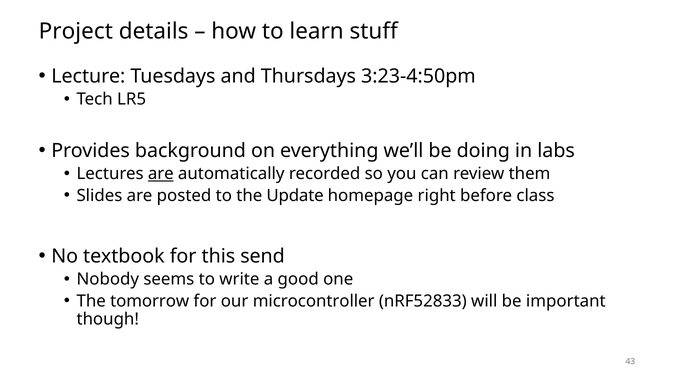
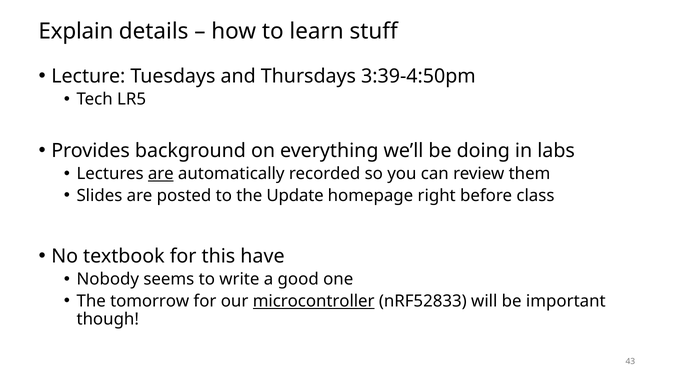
Project: Project -> Explain
3:23-4:50pm: 3:23-4:50pm -> 3:39-4:50pm
send: send -> have
microcontroller underline: none -> present
